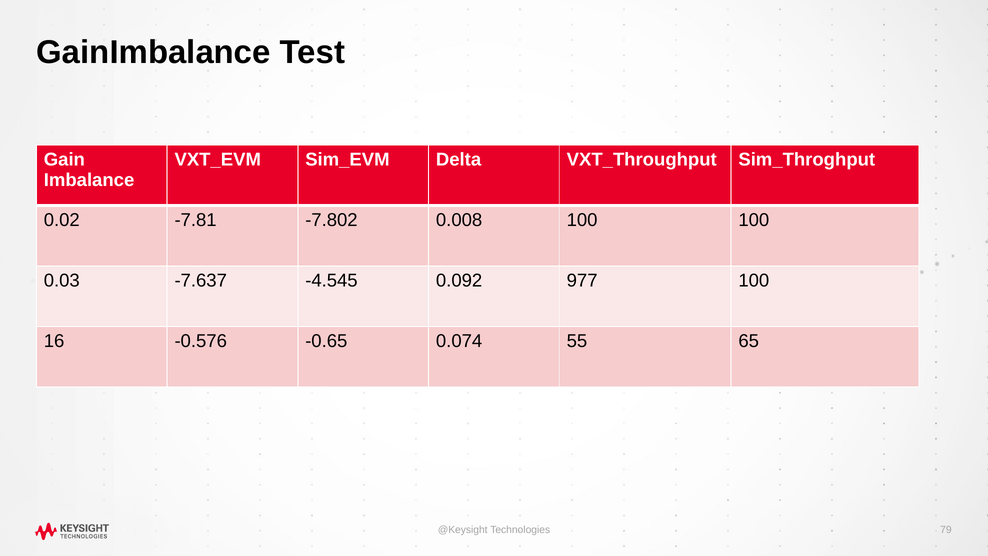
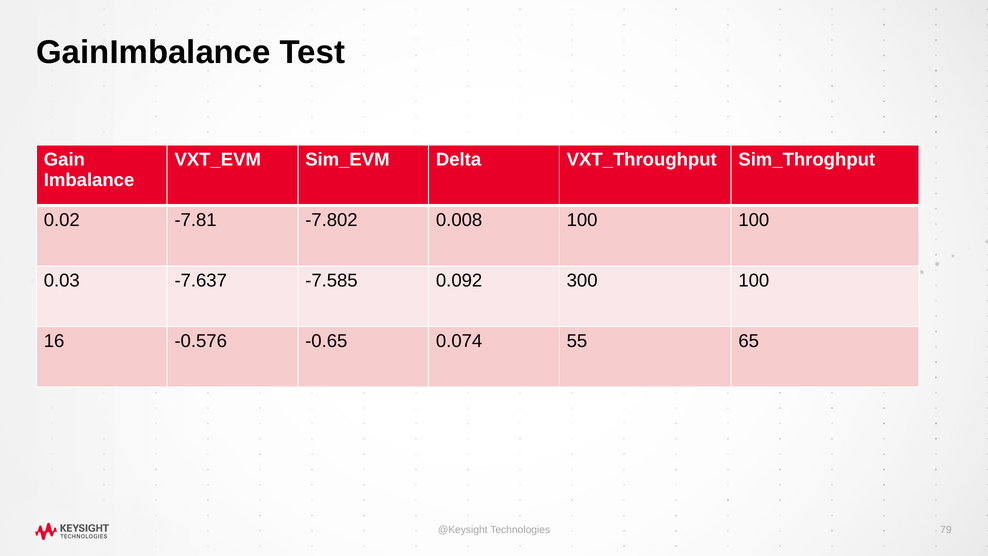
-4.545: -4.545 -> -7.585
977: 977 -> 300
